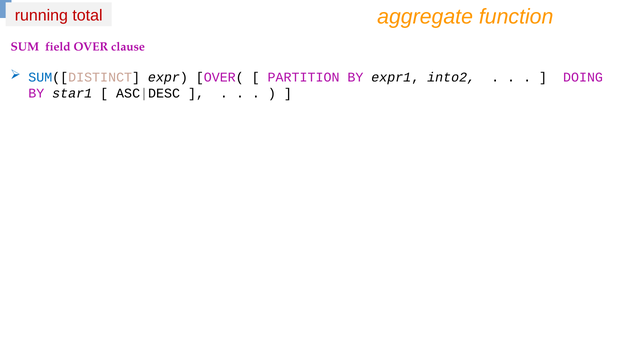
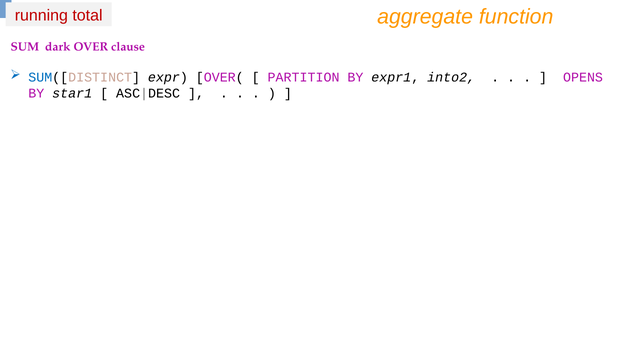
field: field -> dark
DOING: DOING -> OPENS
